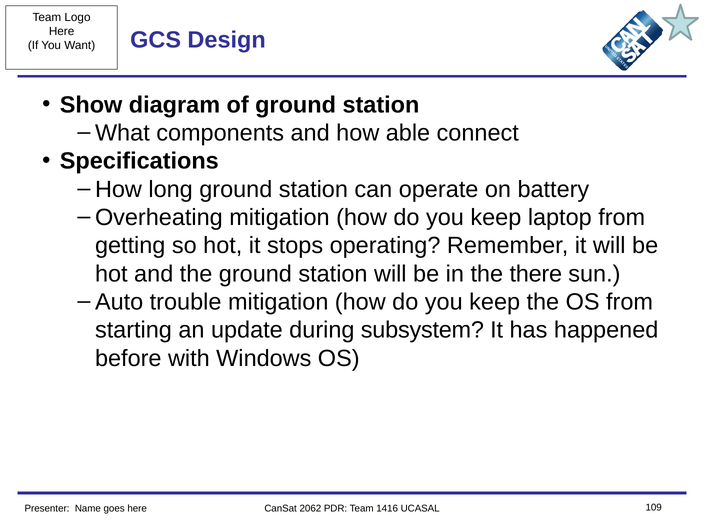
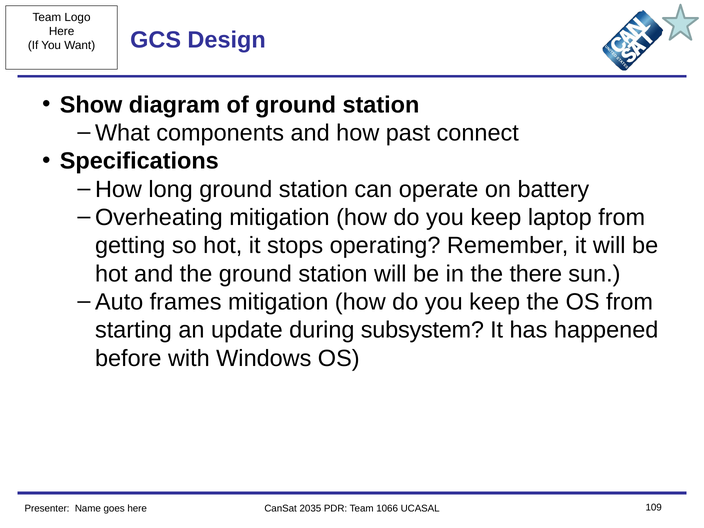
able: able -> past
trouble: trouble -> frames
2062: 2062 -> 2035
1416: 1416 -> 1066
